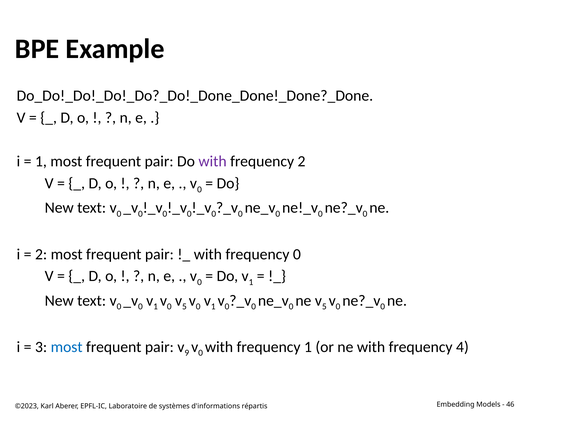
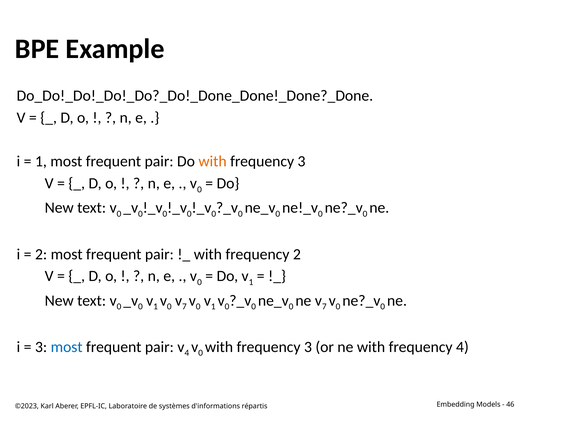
with at (213, 161) colour: purple -> orange
2 at (302, 161): 2 -> 3
frequency 0: 0 -> 2
5 at (184, 306): 5 -> 7
ne v 5: 5 -> 7
v 9: 9 -> 4
1 at (308, 346): 1 -> 3
